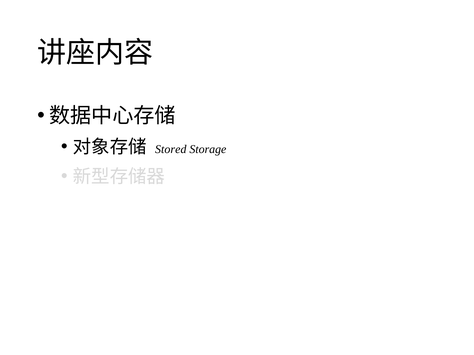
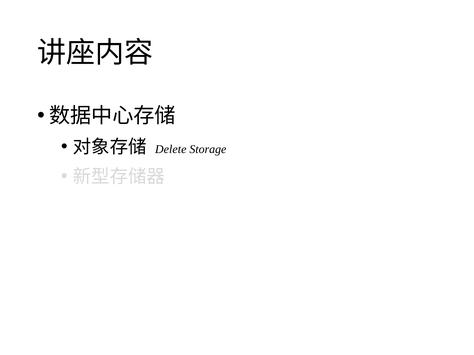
Stored: Stored -> Delete
